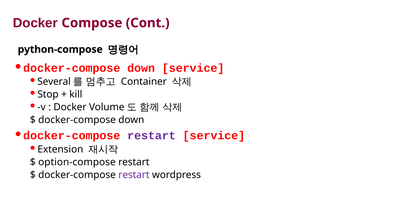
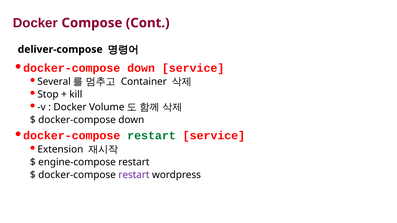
python-compose: python-compose -> deliver-compose
restart at (152, 136) colour: purple -> green
option-compose: option-compose -> engine-compose
